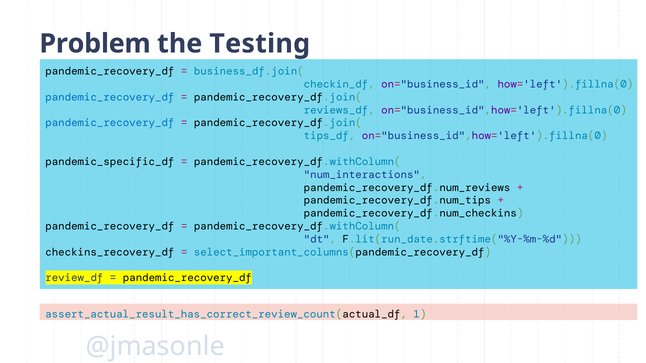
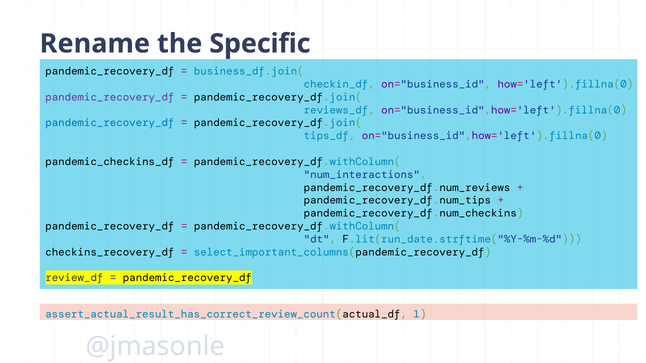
Problem: Problem -> Rename
Testing: Testing -> Specific
pandemic_recovery_df at (110, 97) colour: blue -> purple
pandemic_specific_df: pandemic_specific_df -> pandemic_checkins_df
